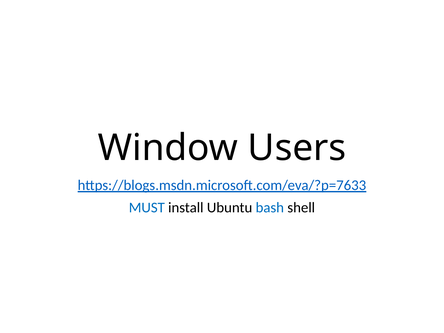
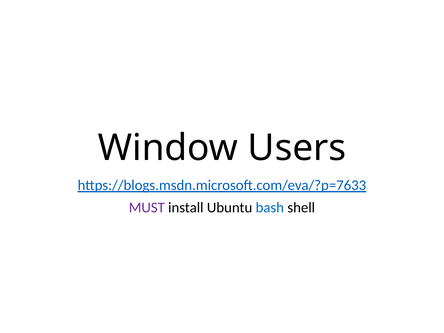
MUST colour: blue -> purple
